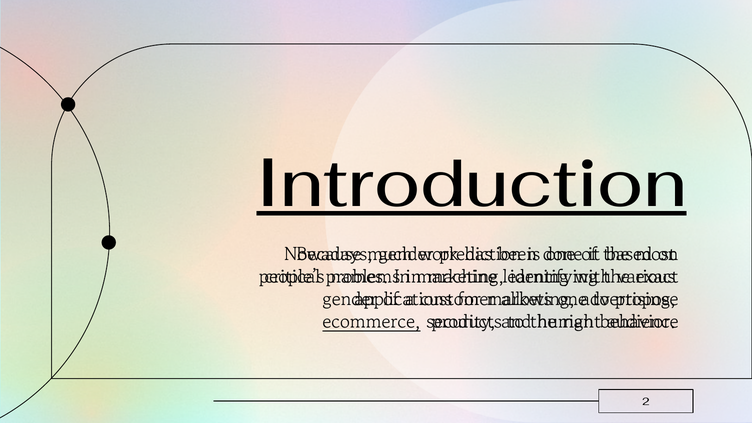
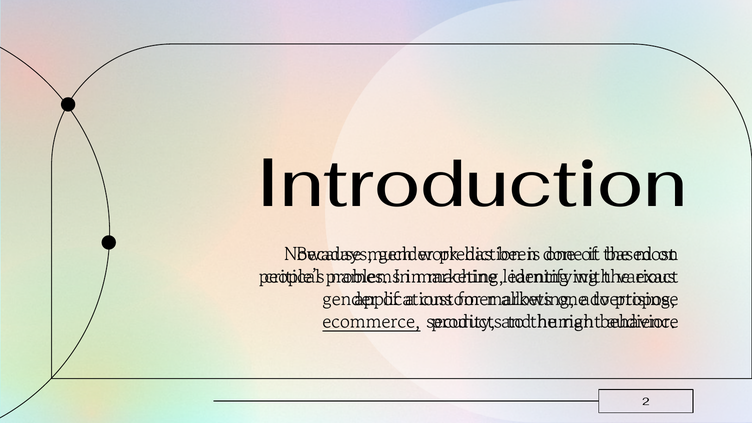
Introduction underline: present -> none
